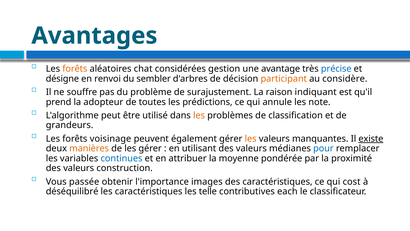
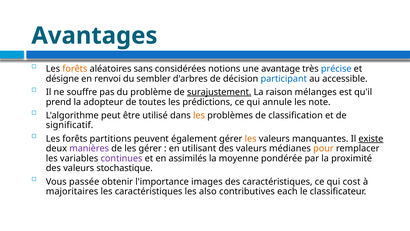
chat: chat -> sans
gestion: gestion -> notions
participant colour: orange -> blue
considère: considère -> accessible
surajustement underline: none -> present
indiquant: indiquant -> mélanges
grandeurs: grandeurs -> significatif
voisinage: voisinage -> partitions
manières colour: orange -> purple
pour colour: blue -> orange
continues colour: blue -> purple
attribuer: attribuer -> assimilés
construction: construction -> stochastique
déséquilibré: déséquilibré -> majoritaires
telle: telle -> also
